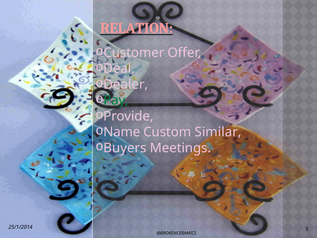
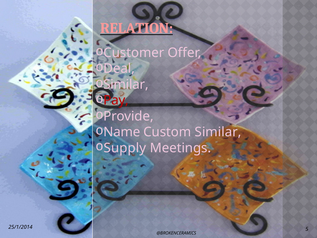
Dealer at (126, 84): Dealer -> Similar
Pay colour: green -> red
Buyers: Buyers -> Supply
